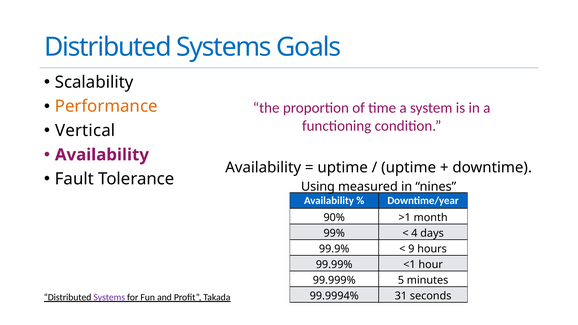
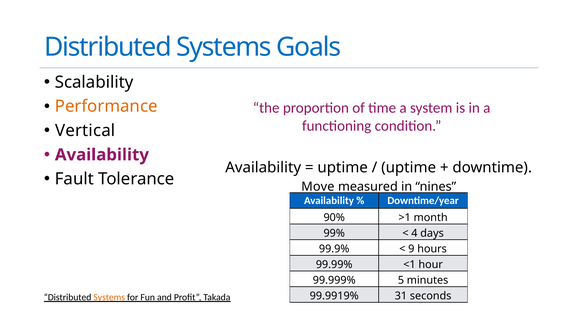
Using: Using -> Move
99.9994%: 99.9994% -> 99.9919%
Systems at (109, 297) colour: purple -> orange
